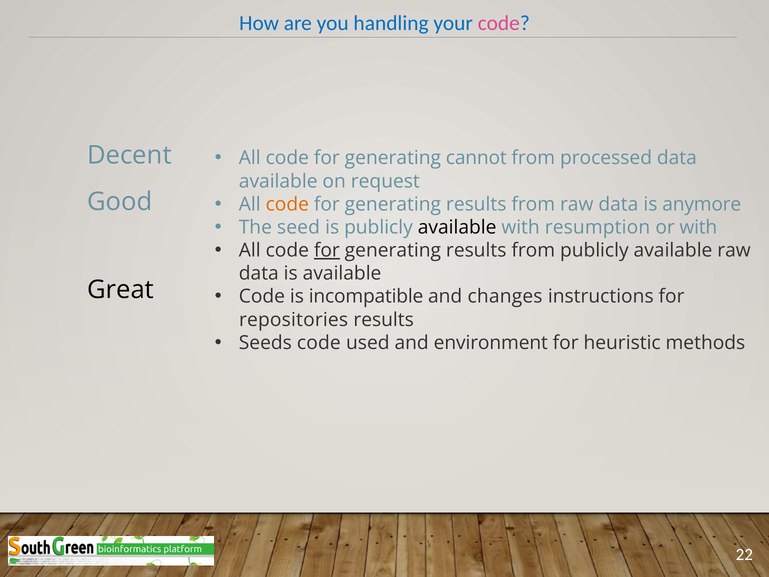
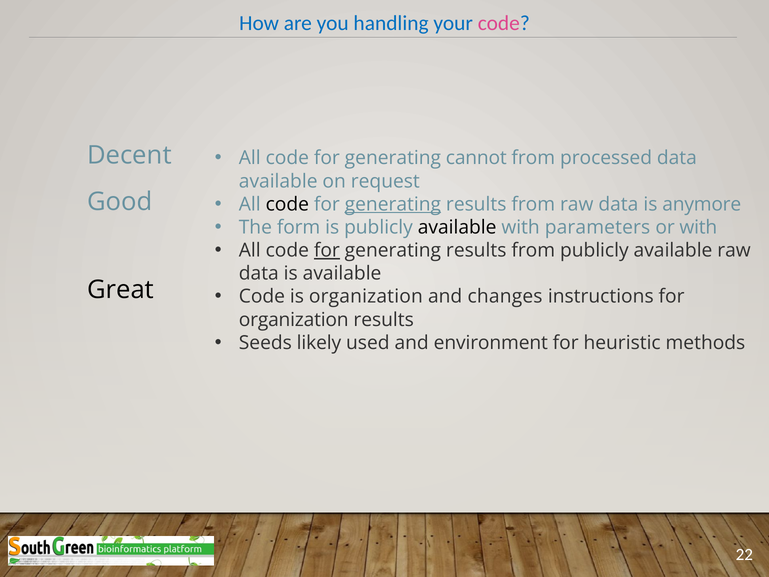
code at (287, 204) colour: orange -> black
generating at (393, 204) underline: none -> present
seed: seed -> form
resumption: resumption -> parameters
is incompatible: incompatible -> organization
repositories at (294, 320): repositories -> organization
Seeds code: code -> likely
